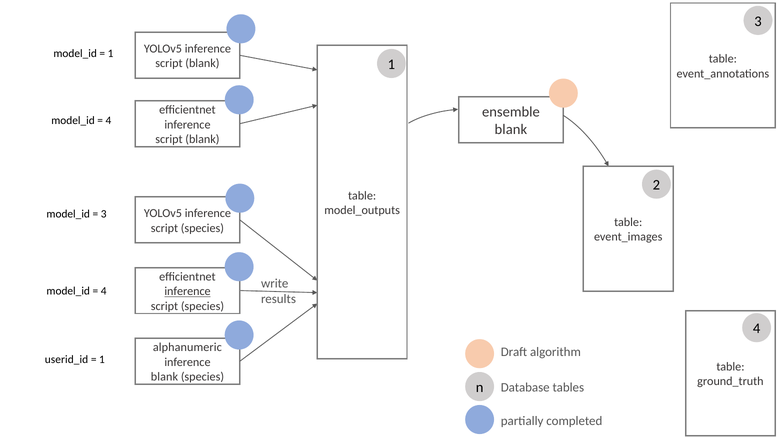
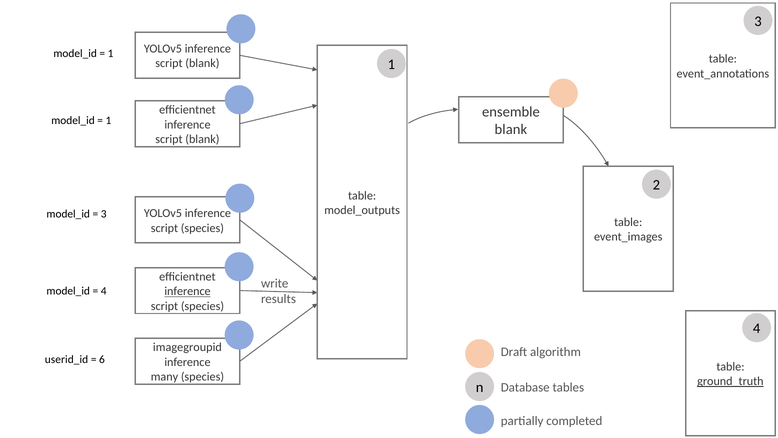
4 at (108, 120): 4 -> 1
alphanumeric: alphanumeric -> imagegroupid
1 at (102, 359): 1 -> 6
blank at (164, 376): blank -> many
ground_truth underline: none -> present
